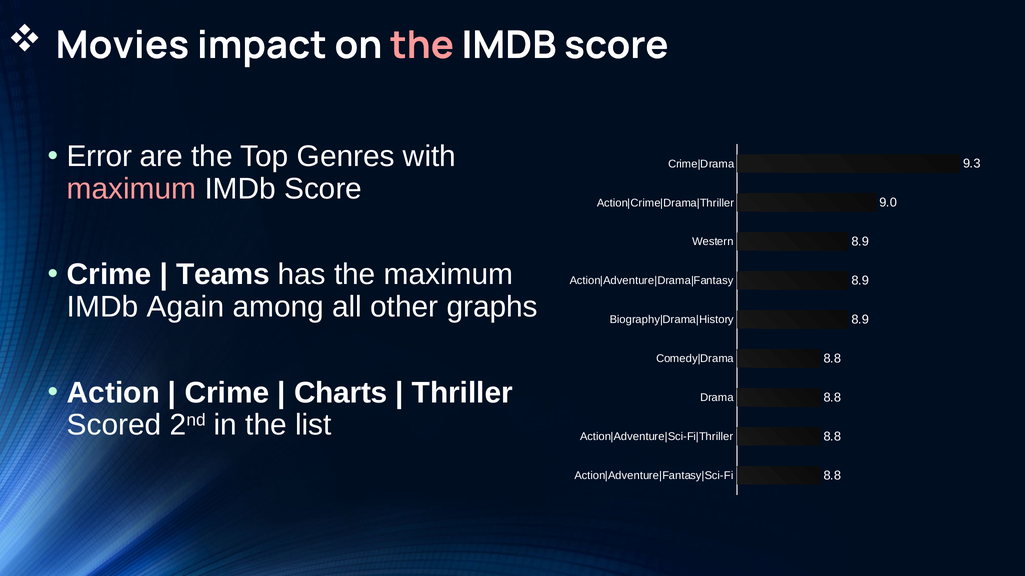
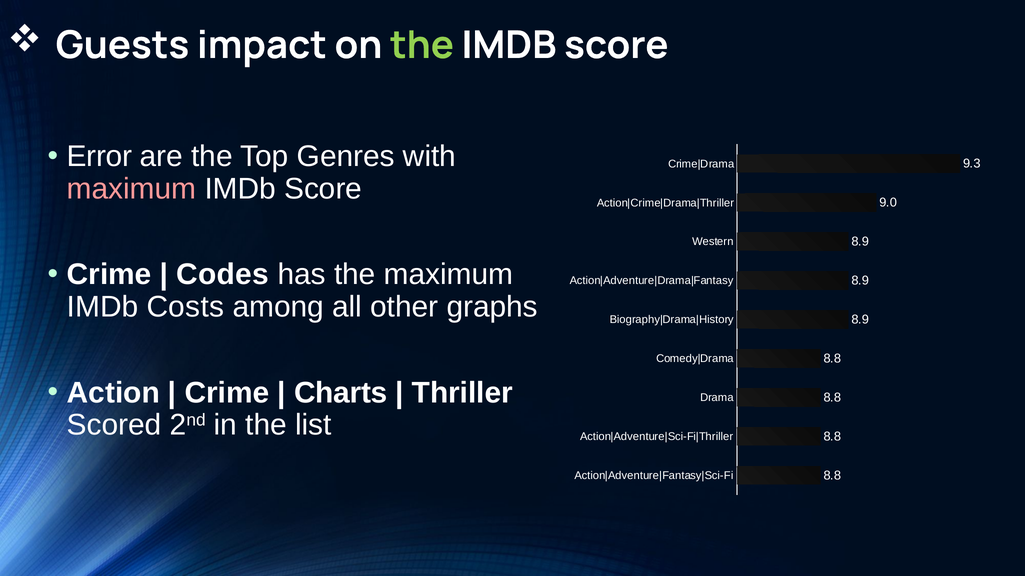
Movies: Movies -> Guests
the at (422, 45) colour: pink -> light green
Teams: Teams -> Codes
Again: Again -> Costs
